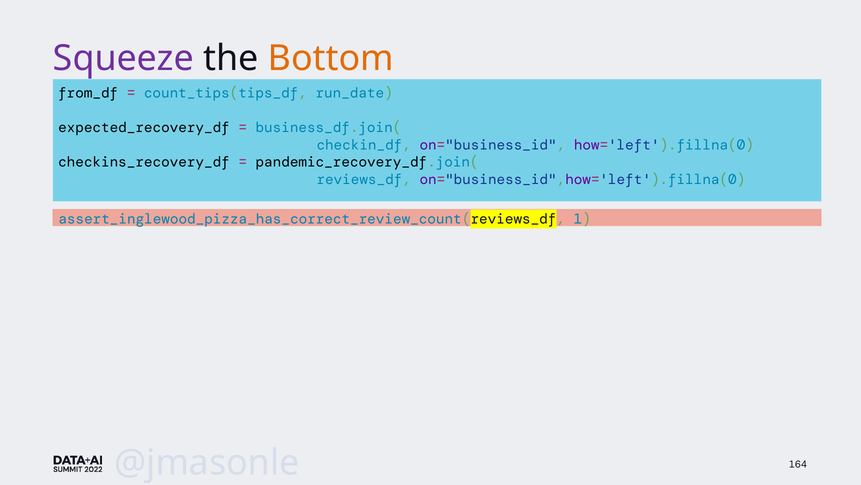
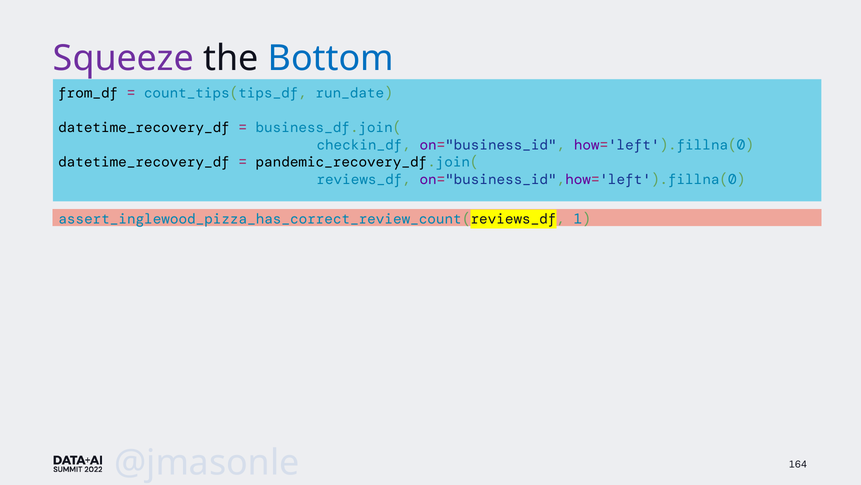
Bottom colour: orange -> blue
expected_recovery_df at (144, 127): expected_recovery_df -> datetime_recovery_df
checkins_recovery_df at (144, 162): checkins_recovery_df -> datetime_recovery_df
